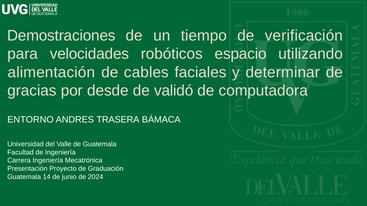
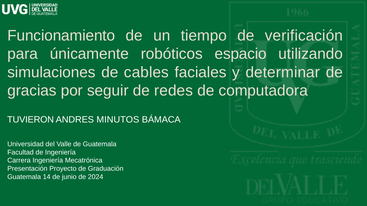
Demostraciones: Demostraciones -> Funcionamiento
velocidades: velocidades -> únicamente
alimentación: alimentación -> simulaciones
desde: desde -> seguir
validó: validó -> redes
ENTORNO: ENTORNO -> TUVIERON
TRASERA: TRASERA -> MINUTOS
